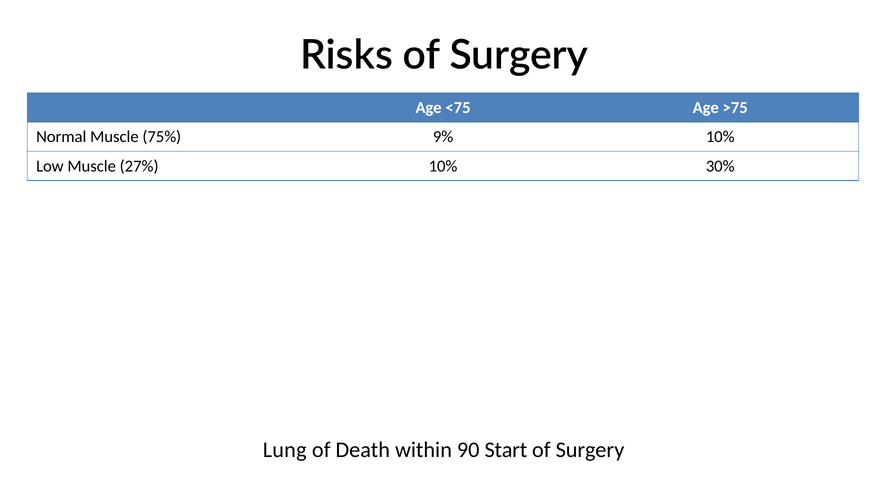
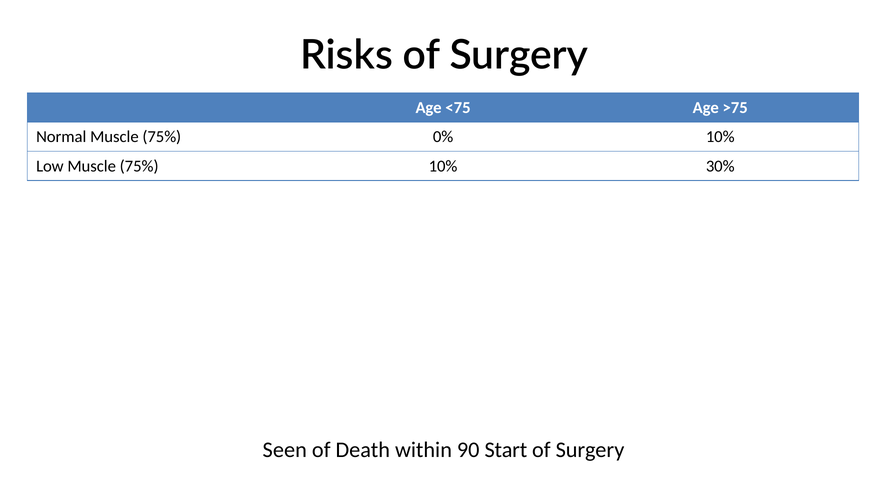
9%: 9% -> 0%
Low Muscle 27%: 27% -> 75%
Lung: Lung -> Seen
